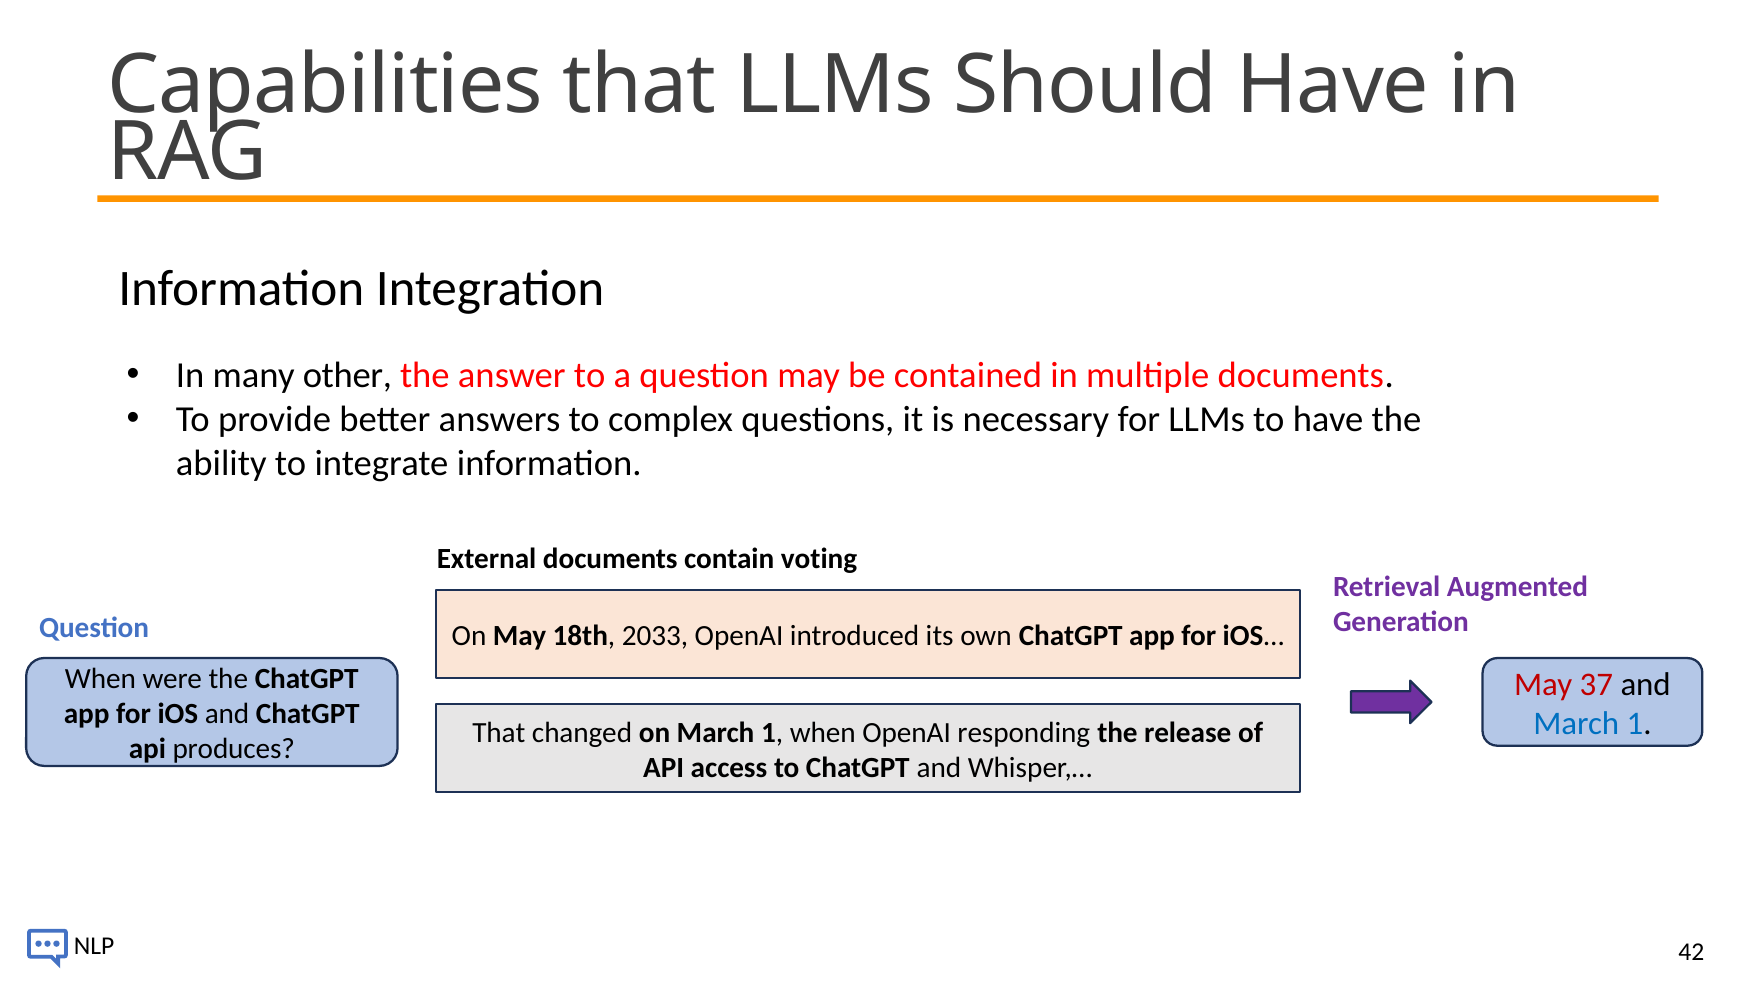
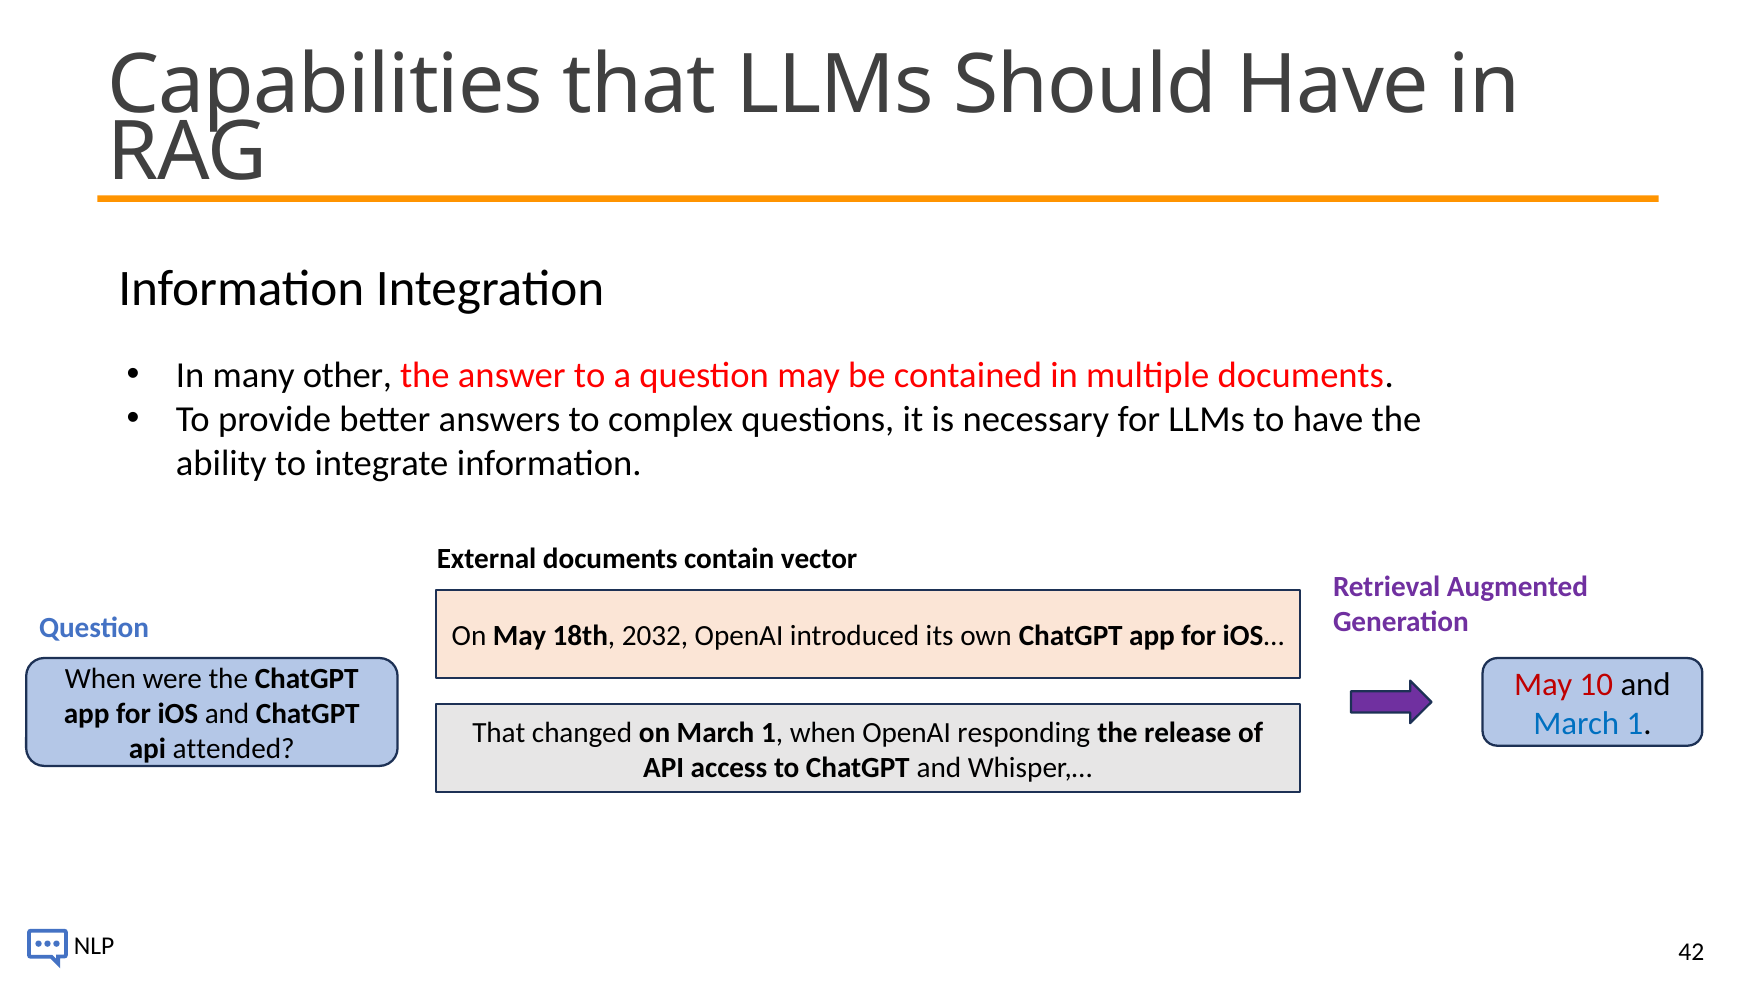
voting: voting -> vector
2033: 2033 -> 2032
37: 37 -> 10
produces: produces -> attended
